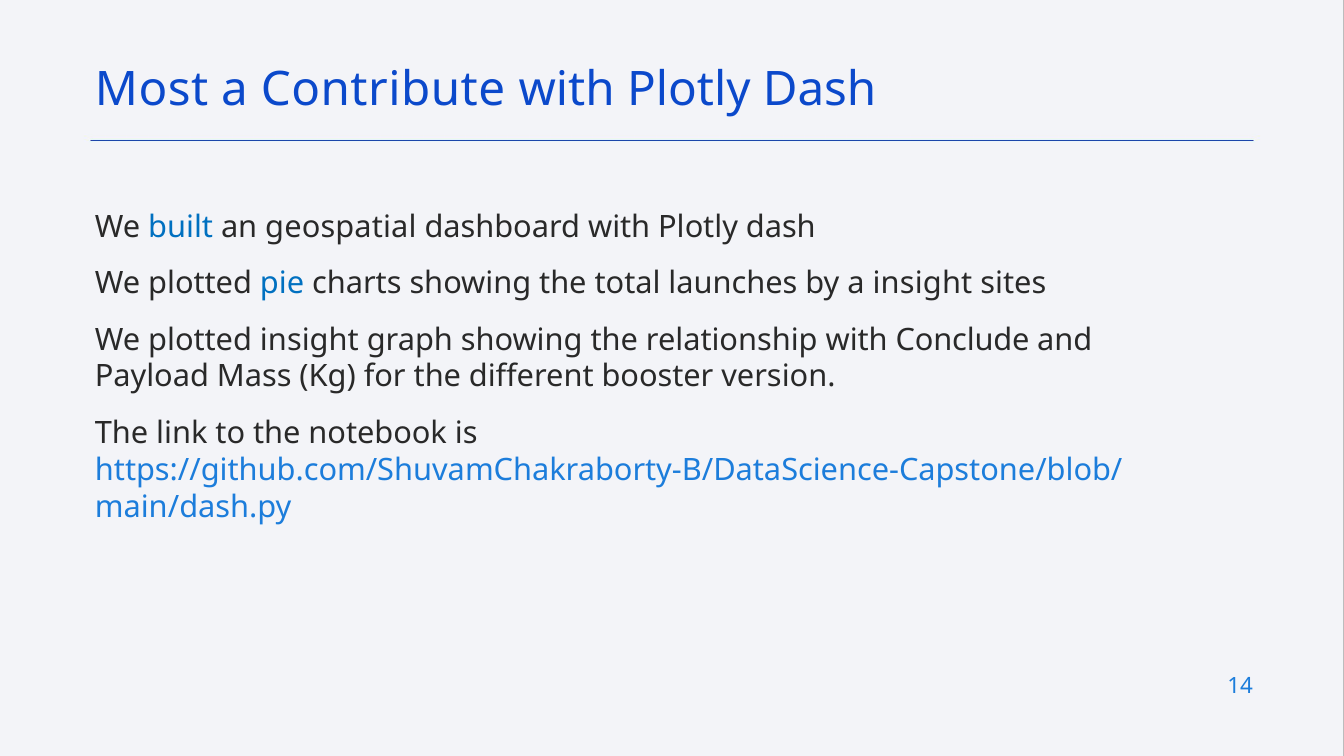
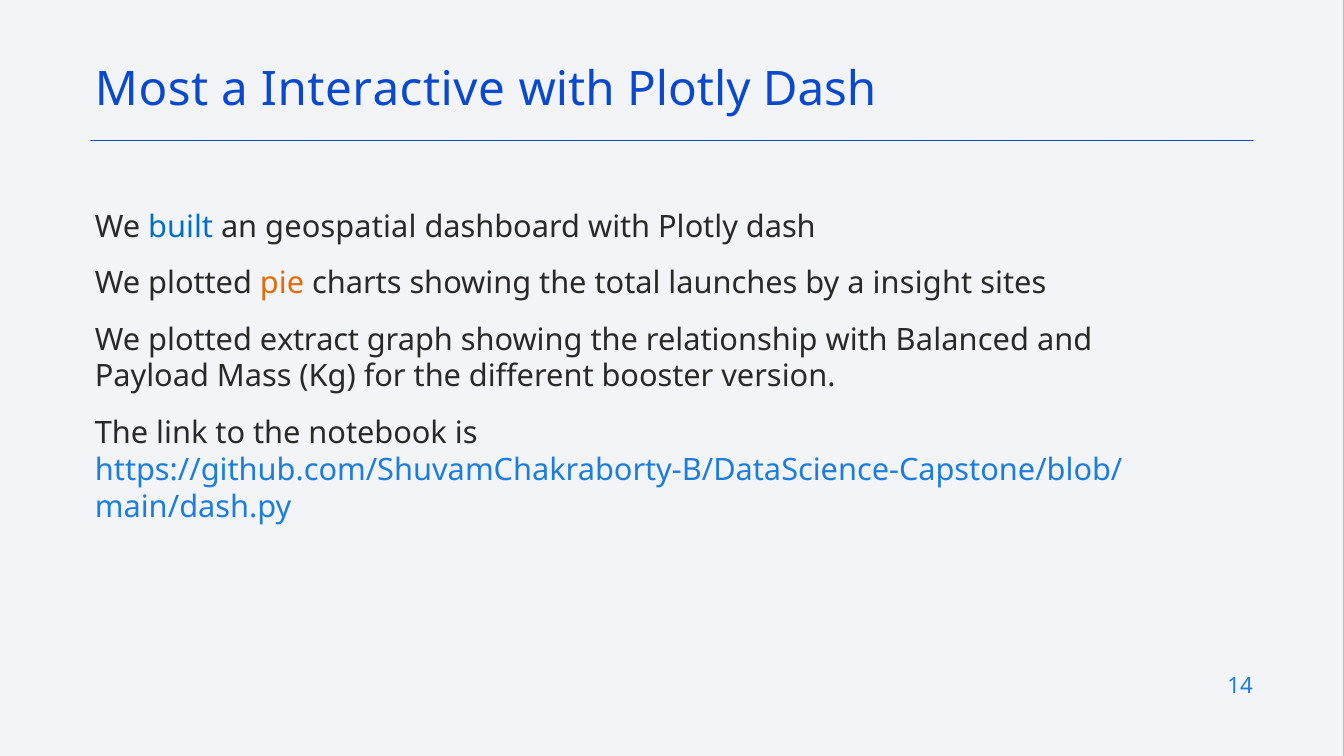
Contribute: Contribute -> Interactive
pie colour: blue -> orange
plotted insight: insight -> extract
Conclude: Conclude -> Balanced
